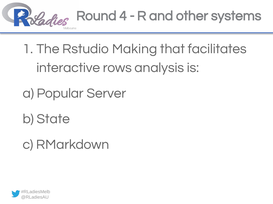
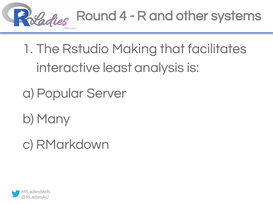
rows: rows -> least
State: State -> Many
